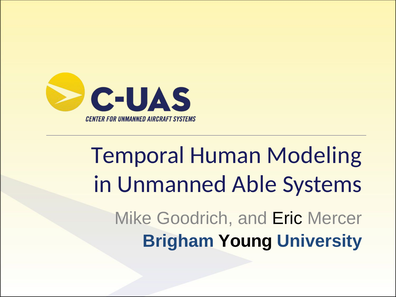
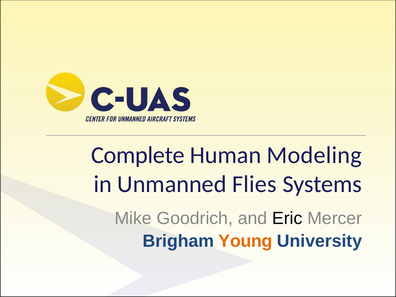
Temporal: Temporal -> Complete
Able: Able -> Flies
Young colour: black -> orange
